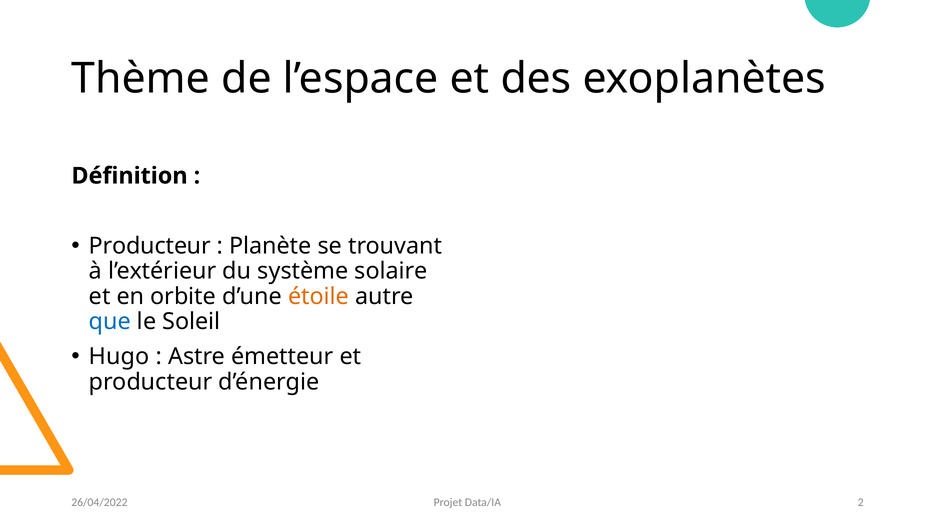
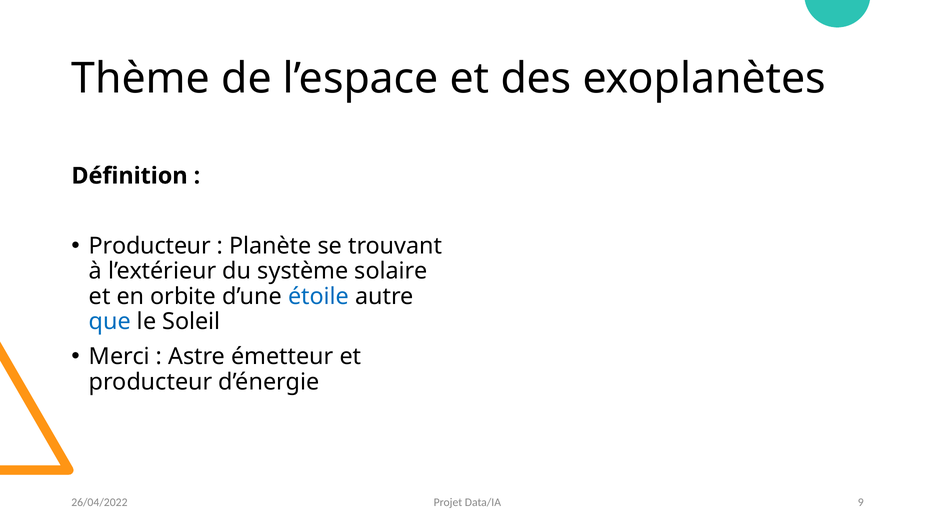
étoile colour: orange -> blue
Hugo: Hugo -> Merci
2: 2 -> 9
